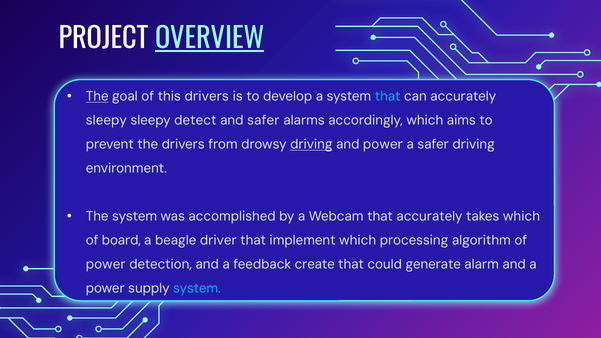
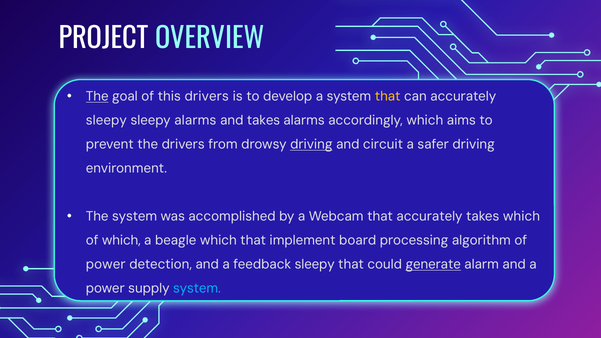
OVERVIEW underline: present -> none
that at (388, 97) colour: light blue -> yellow
sleepy detect: detect -> alarms
and safer: safer -> takes
and power: power -> circuit
of board: board -> which
beagle driver: driver -> which
implement which: which -> board
feedback create: create -> sleepy
generate underline: none -> present
